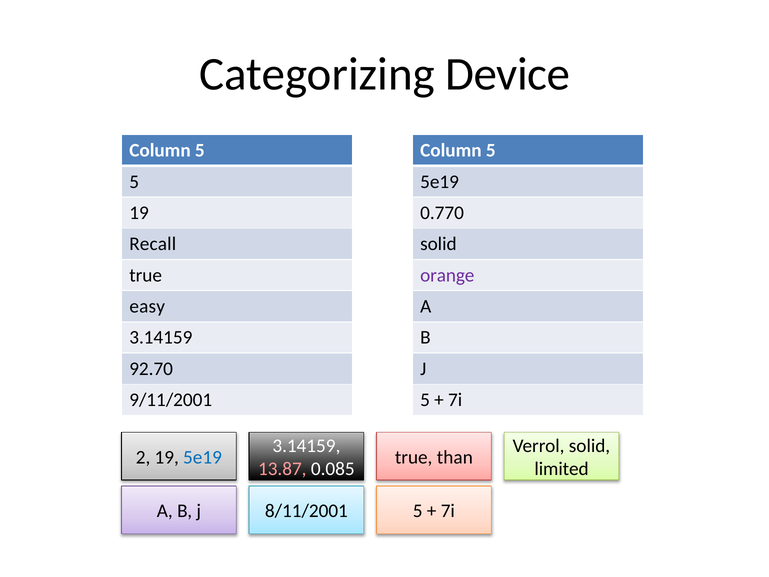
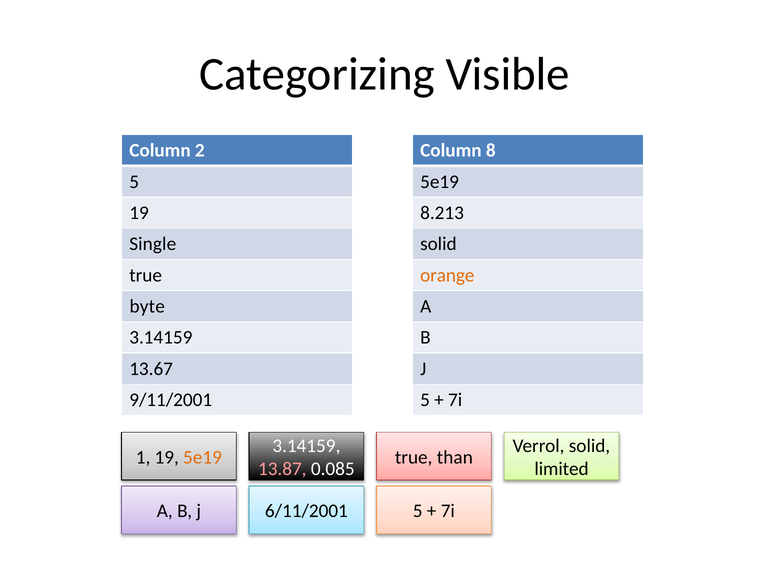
Device: Device -> Visible
5 at (200, 150): 5 -> 2
5 at (491, 150): 5 -> 8
0.770: 0.770 -> 8.213
Recall: Recall -> Single
orange colour: purple -> orange
easy: easy -> byte
92.70: 92.70 -> 13.67
2: 2 -> 1
5e19 at (203, 457) colour: blue -> orange
8/11/2001: 8/11/2001 -> 6/11/2001
